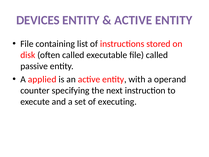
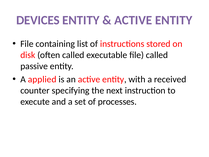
operand: operand -> received
executing: executing -> processes
